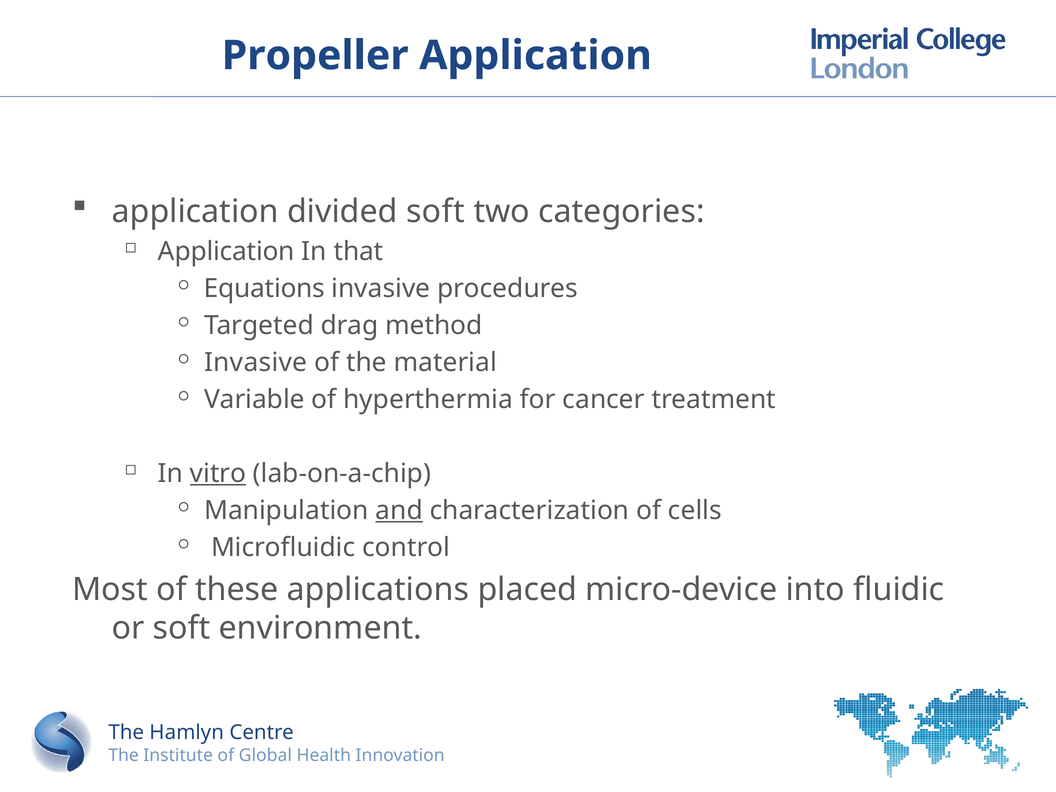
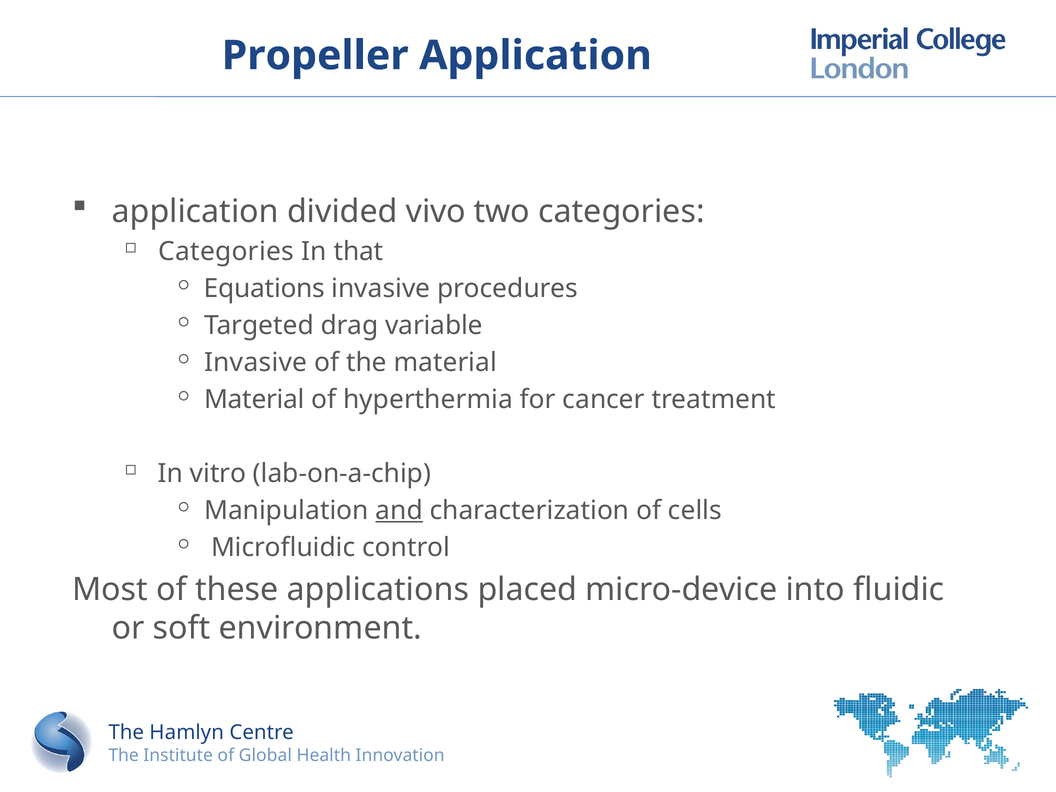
divided soft: soft -> vivo
Application at (226, 252): Application -> Categories
method: method -> variable
Variable at (254, 400): Variable -> Material
vitro underline: present -> none
